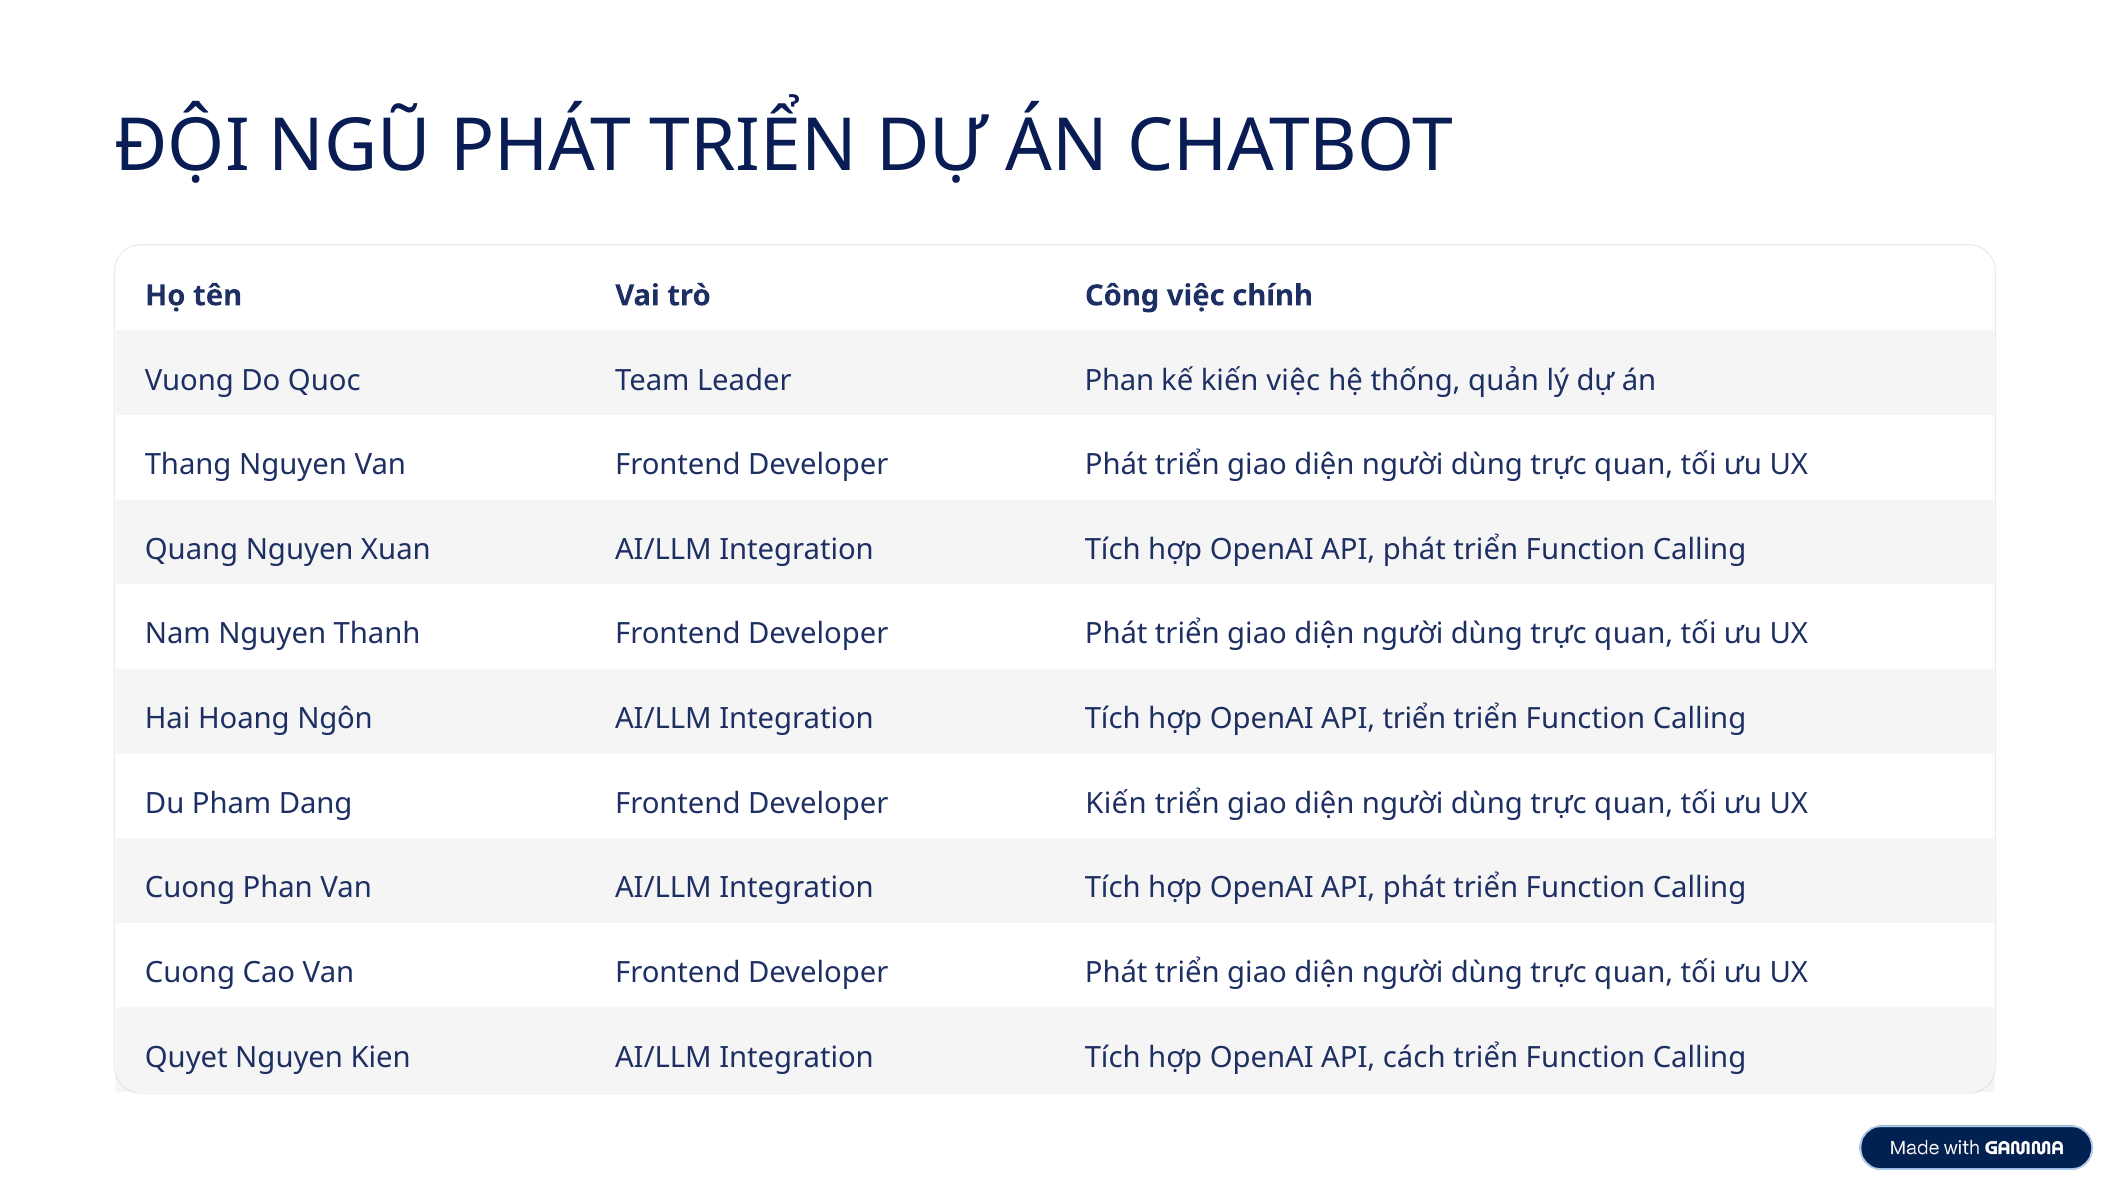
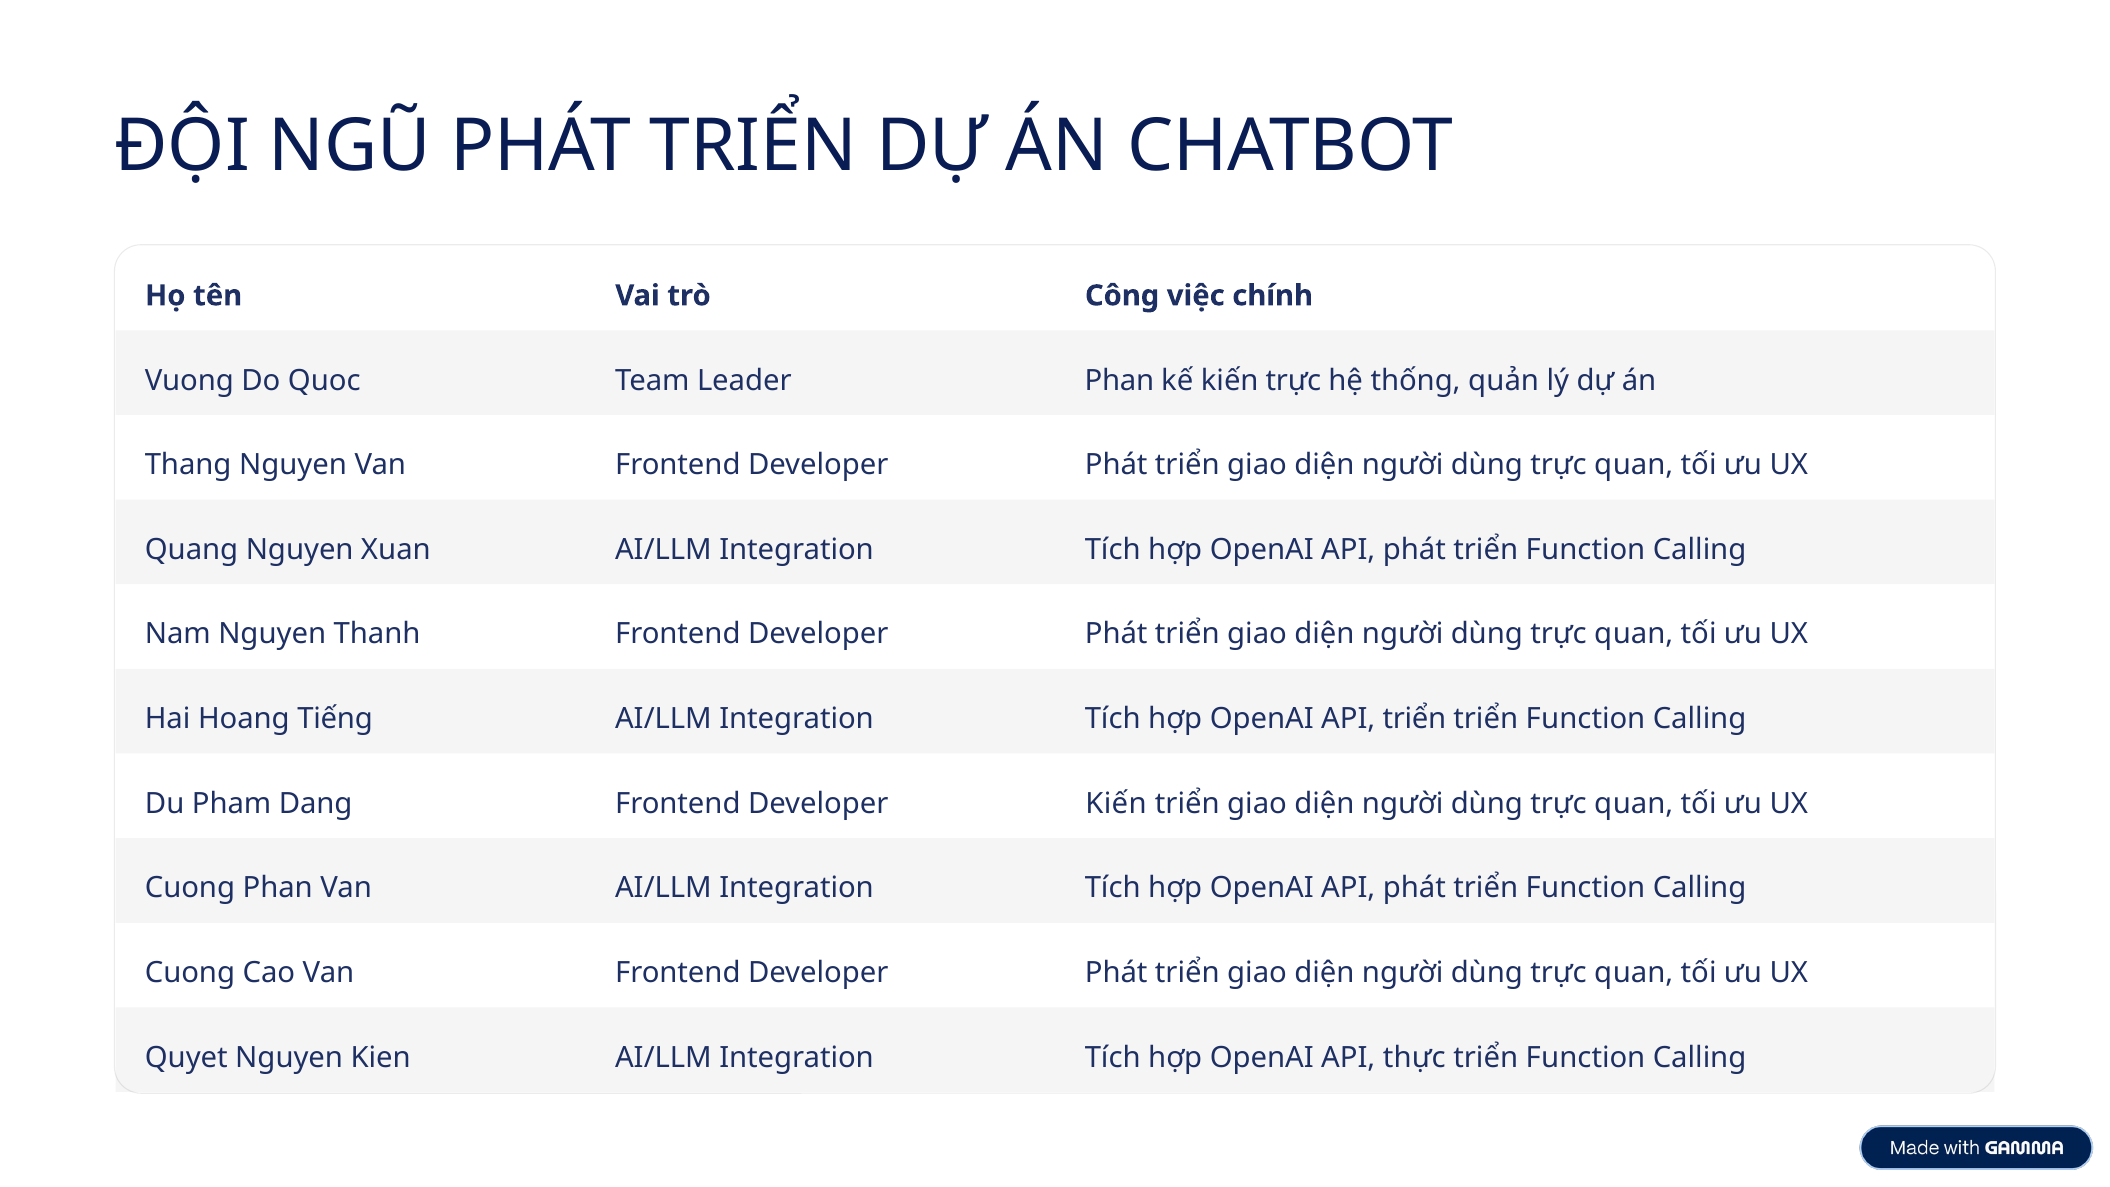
kiến việc: việc -> trực
Ngôn: Ngôn -> Tiếng
cách: cách -> thực
